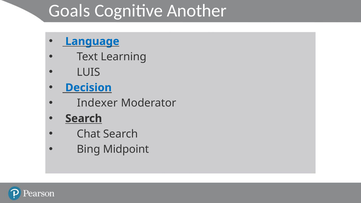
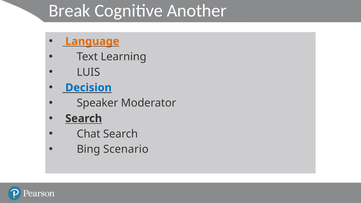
Goals: Goals -> Break
Language colour: blue -> orange
Indexer: Indexer -> Speaker
Midpoint: Midpoint -> Scenario
